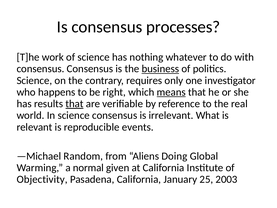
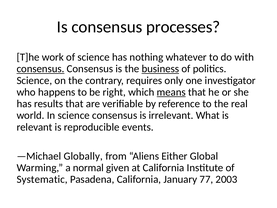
consensus at (40, 69) underline: none -> present
that at (74, 104) underline: present -> none
Random: Random -> Globally
Doing: Doing -> Either
Objectivity: Objectivity -> Systematic
25: 25 -> 77
